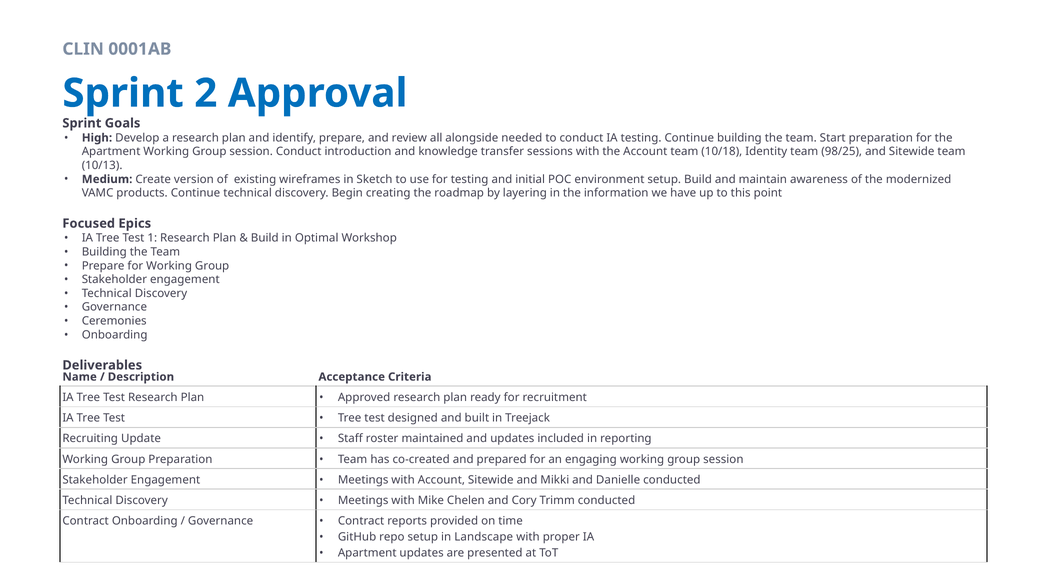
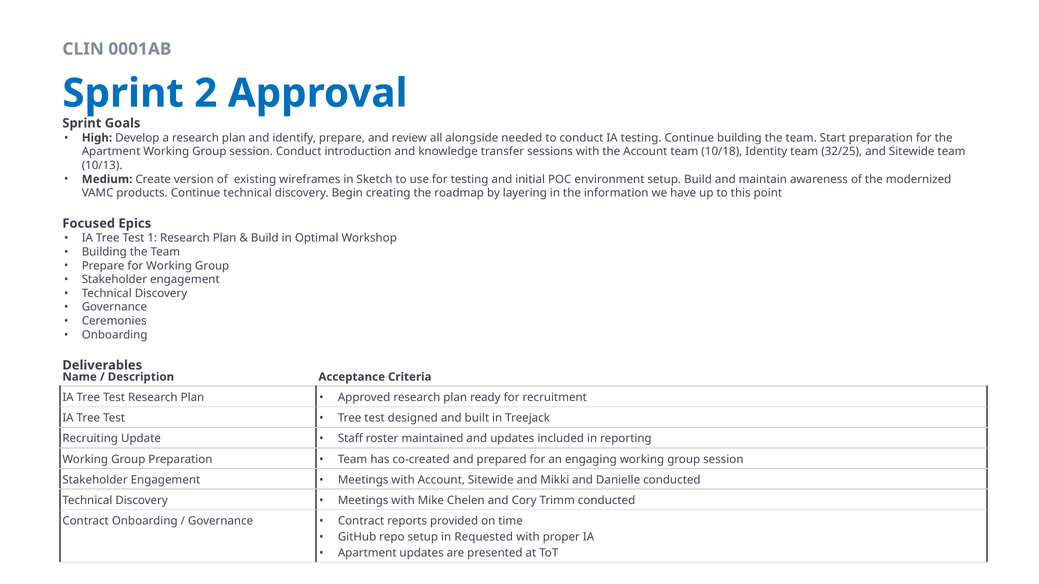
98/25: 98/25 -> 32/25
Landscape: Landscape -> Requested
